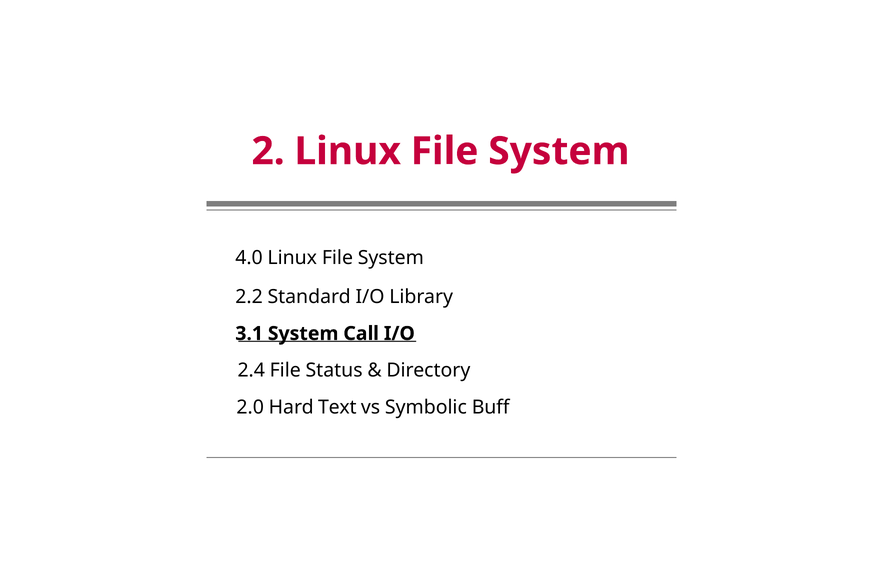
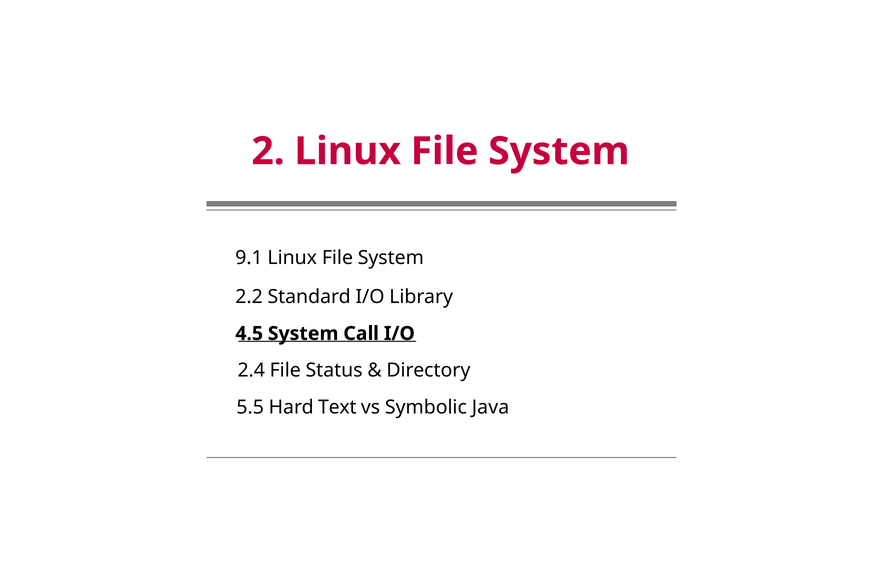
4.0: 4.0 -> 9.1
3.1: 3.1 -> 4.5
2.0: 2.0 -> 5.5
Buff: Buff -> Java
